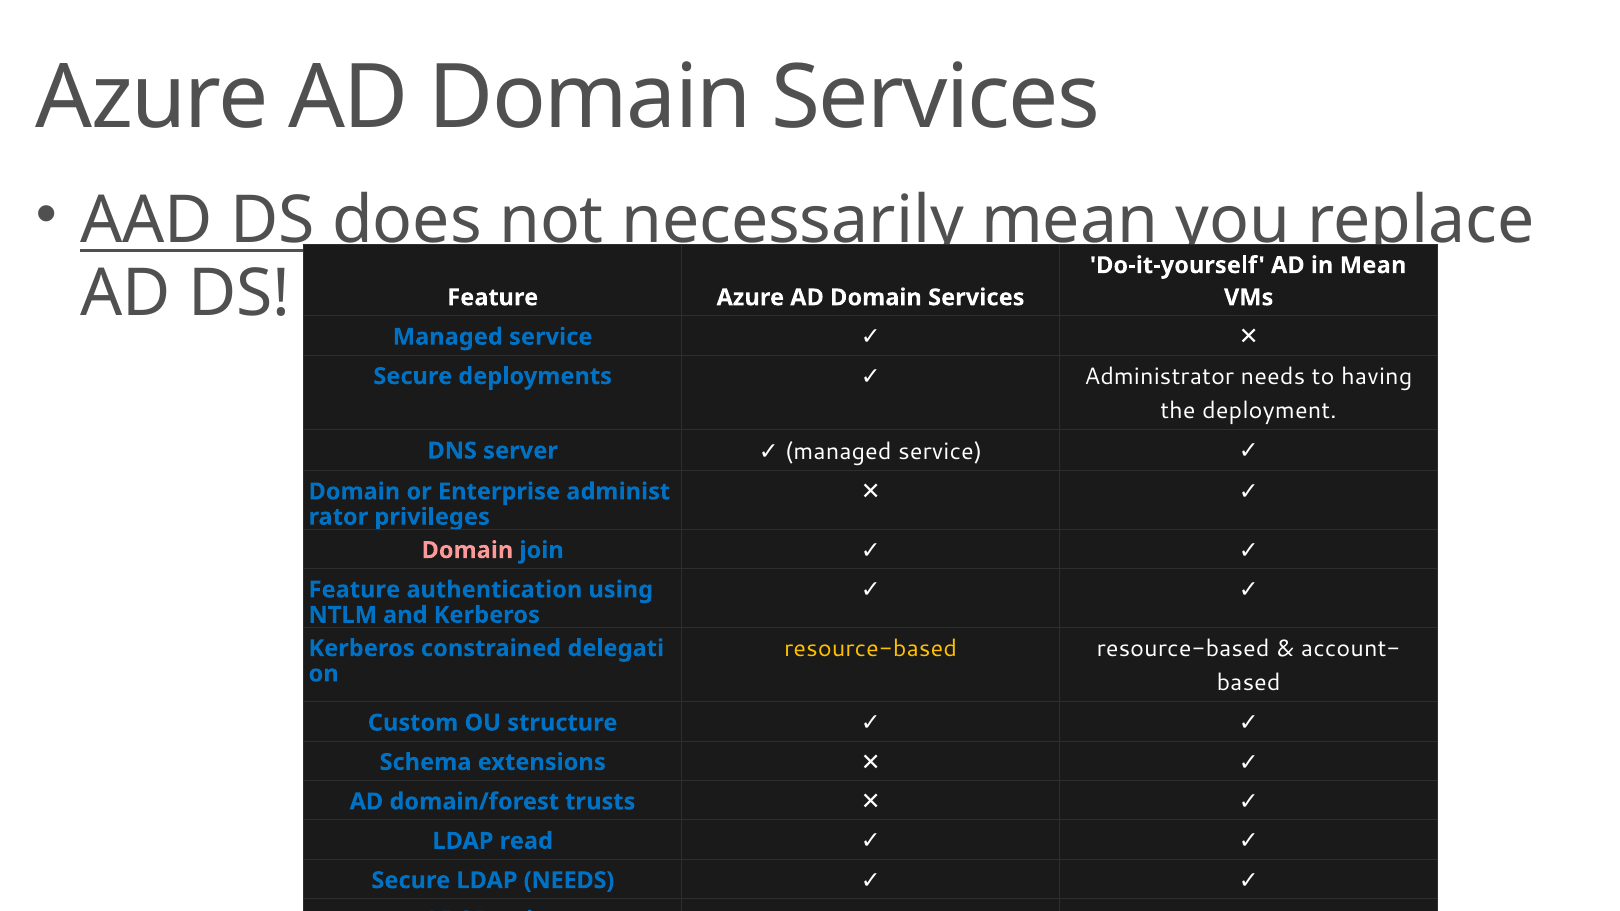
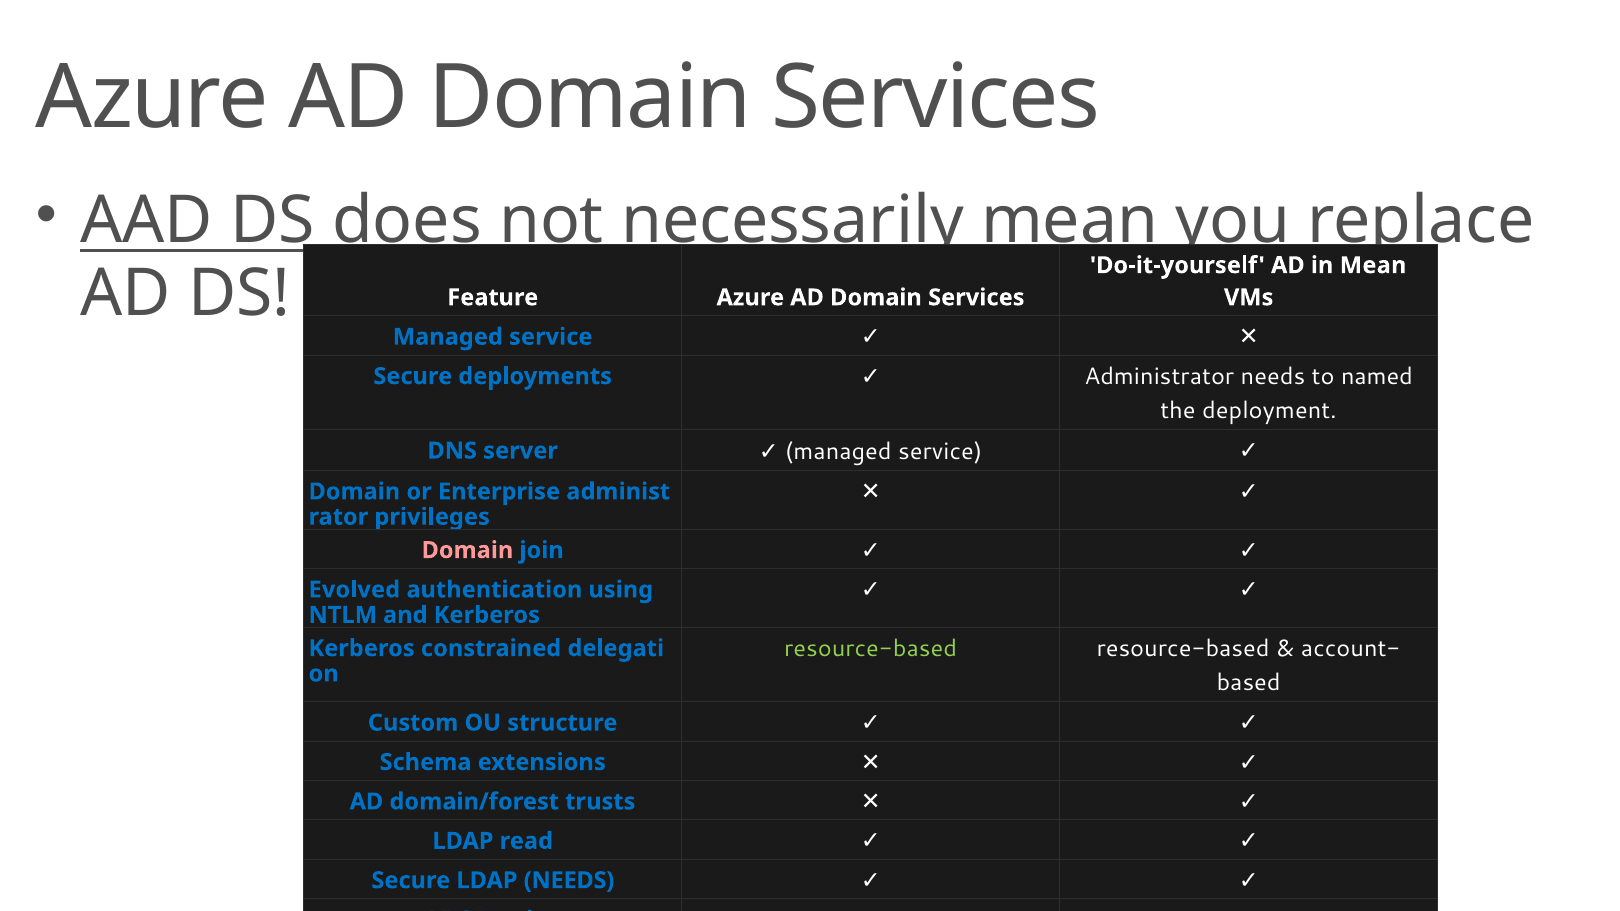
having: having -> named
Feature at (354, 590): Feature -> Evolved
resource-based at (871, 649) colour: yellow -> light green
